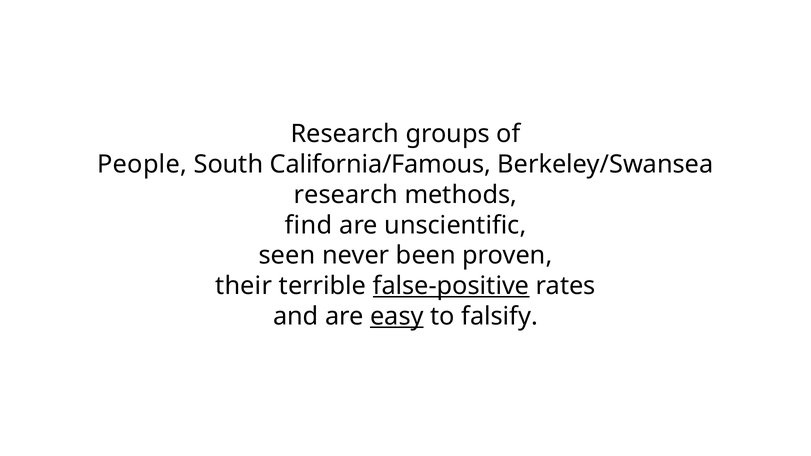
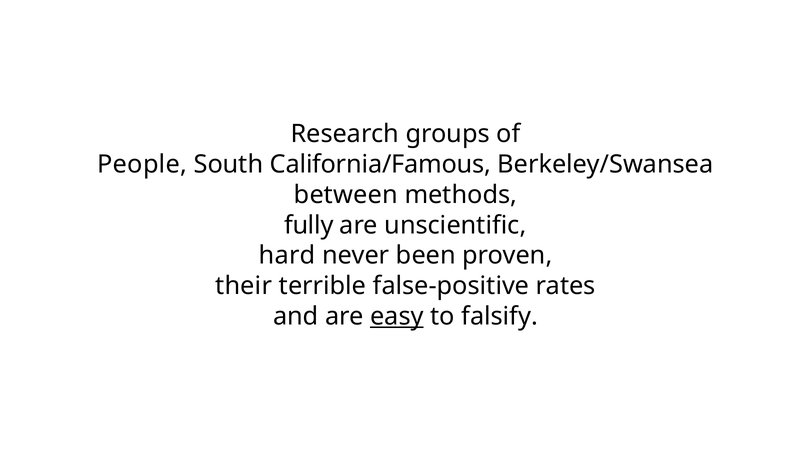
research at (346, 195): research -> between
find: find -> fully
seen: seen -> hard
false-positive underline: present -> none
